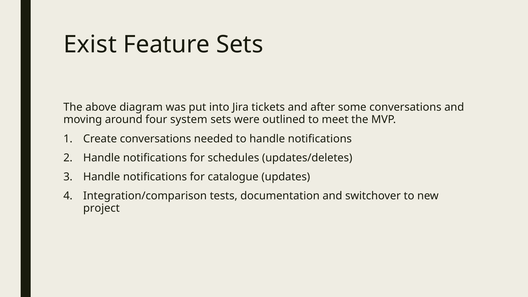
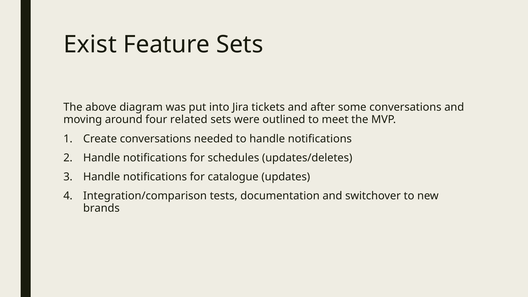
system: system -> related
project: project -> brands
